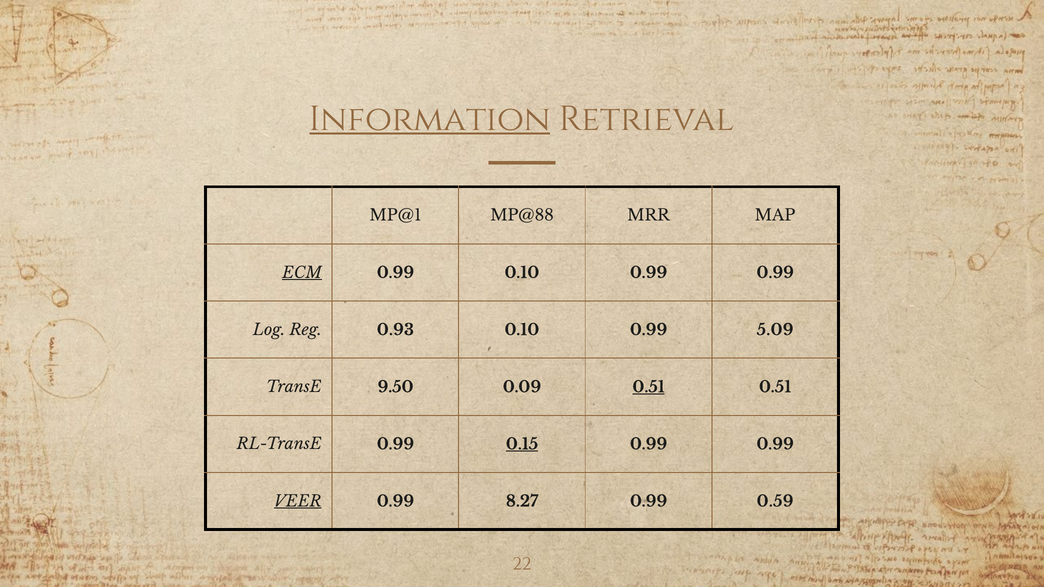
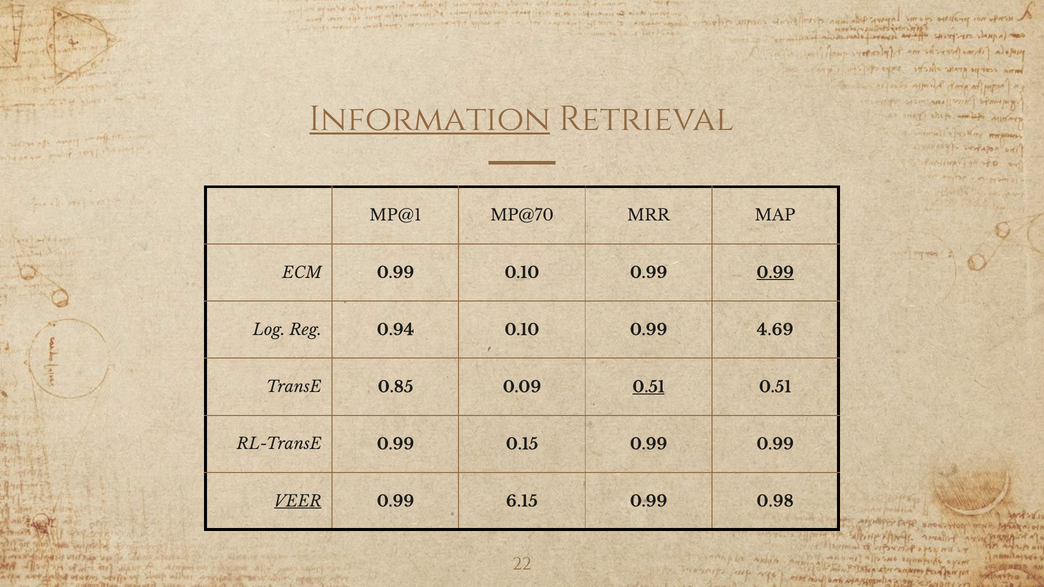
MP@88: MP@88 -> MP@70
ECM underline: present -> none
0.99 at (775, 273) underline: none -> present
0.93: 0.93 -> 0.94
5.09: 5.09 -> 4.69
9.50: 9.50 -> 0.85
0.15 underline: present -> none
8.27: 8.27 -> 6.15
0.59: 0.59 -> 0.98
